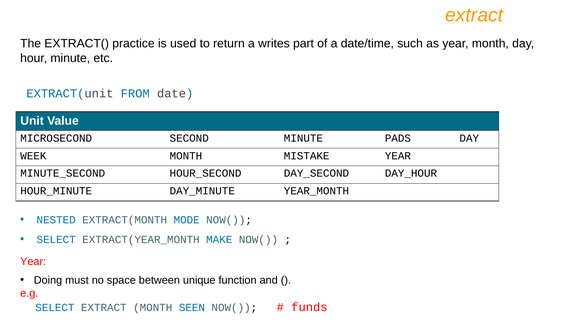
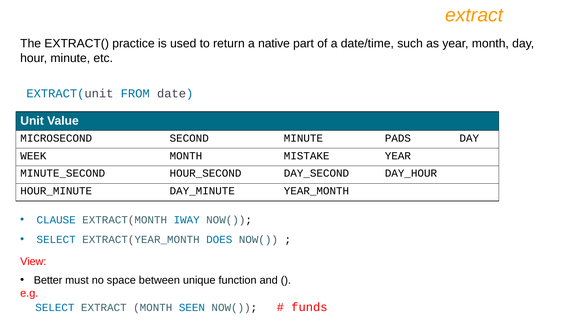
writes: writes -> native
NESTED: NESTED -> CLAUSE
MODE: MODE -> IWAY
MAKE: MAKE -> DOES
Year at (33, 262): Year -> View
Doing: Doing -> Better
